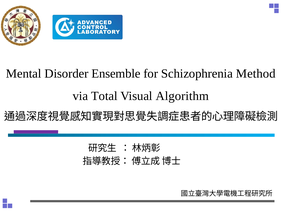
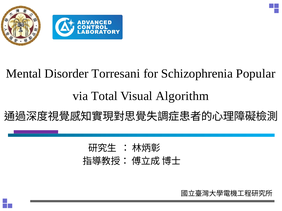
Ensemble: Ensemble -> Torresani
Method: Method -> Popular
